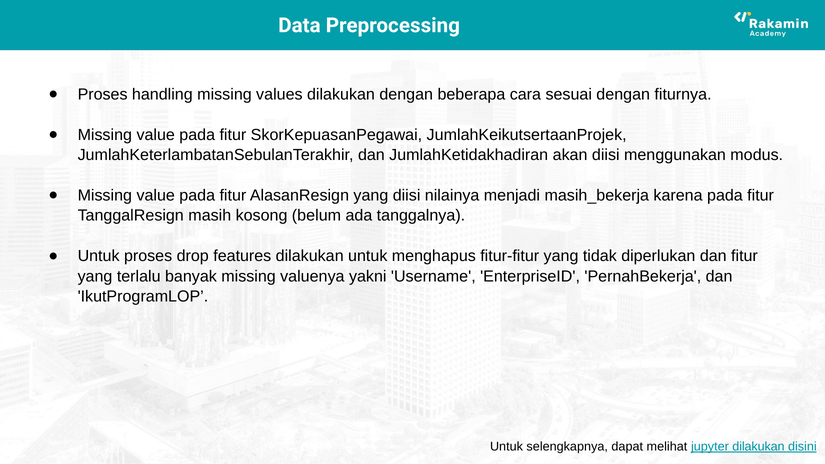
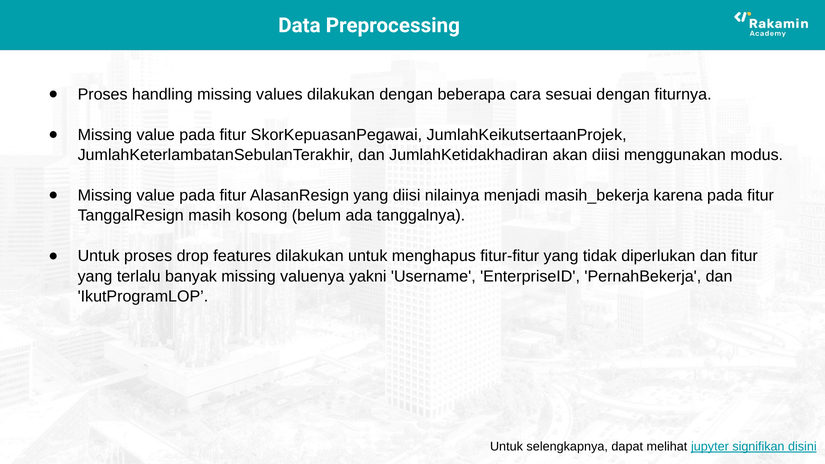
jupyter dilakukan: dilakukan -> signifikan
